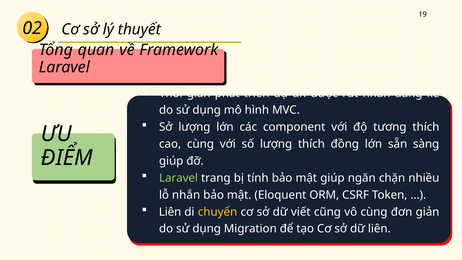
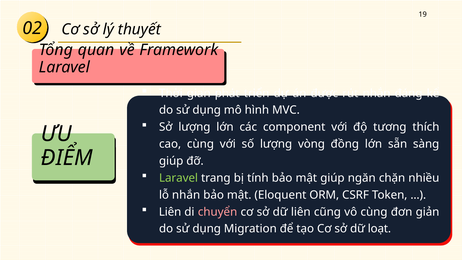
lượng thích: thích -> vòng
chuyển colour: yellow -> pink
dữ viết: viết -> liên
dữ liên: liên -> loạt
